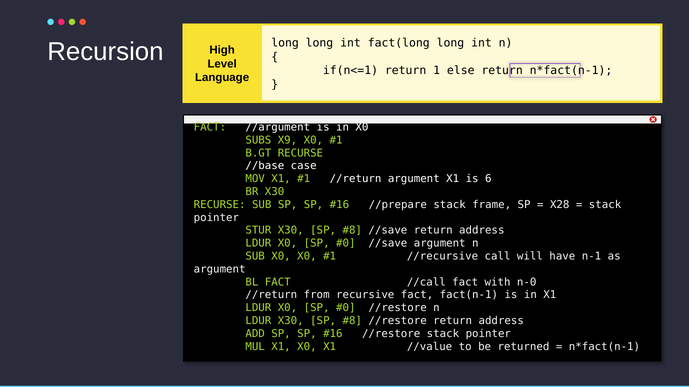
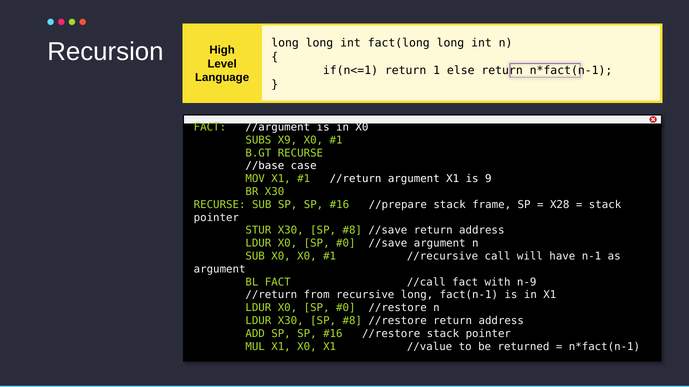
6: 6 -> 9
n-0: n-0 -> n-9
recursive fact: fact -> long
